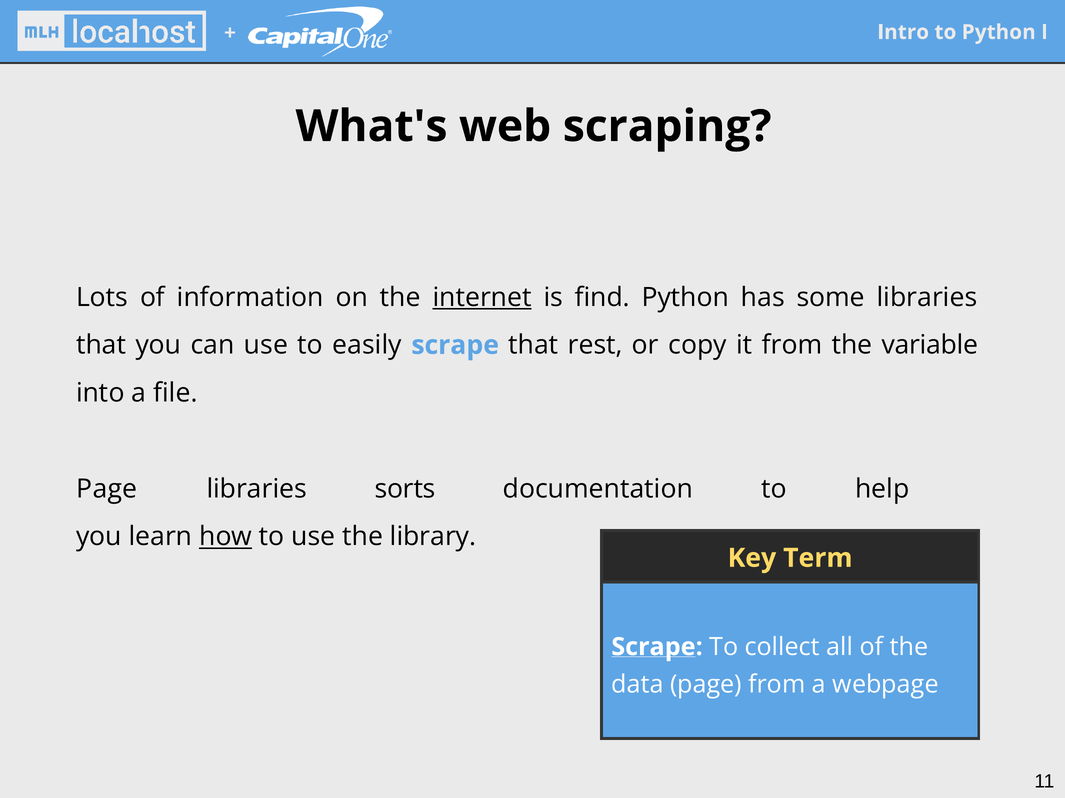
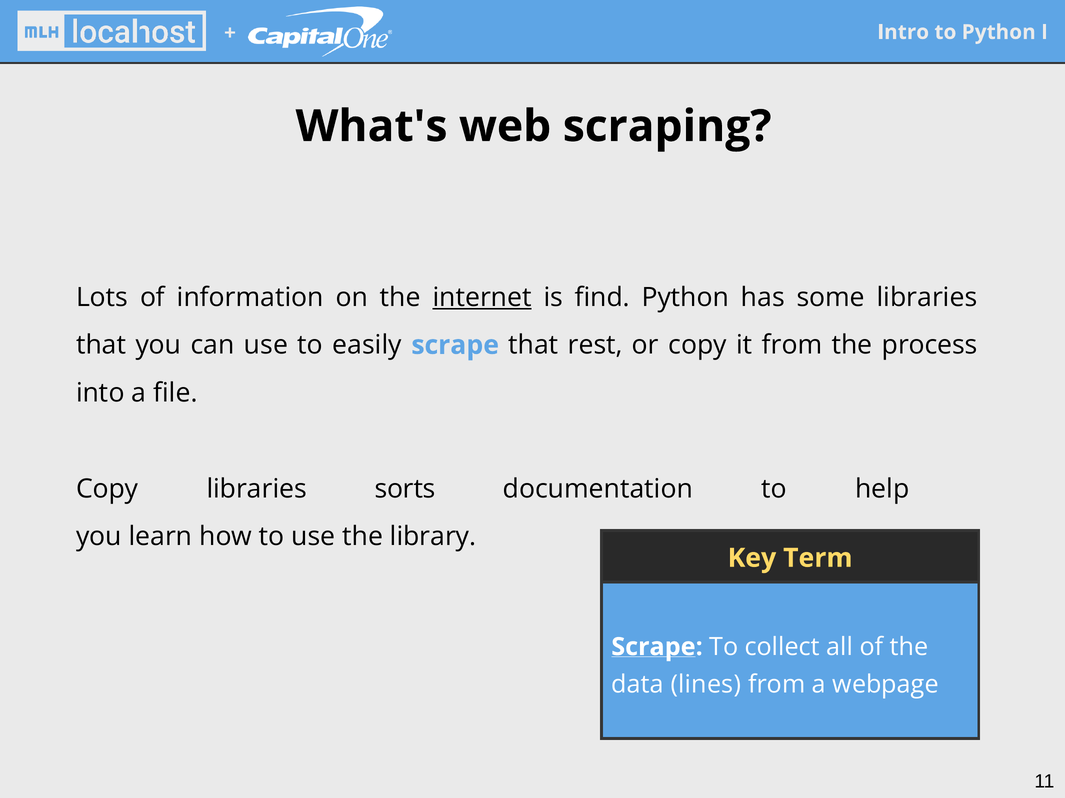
variable: variable -> process
Page at (107, 489): Page -> Copy
how underline: present -> none
data page: page -> lines
